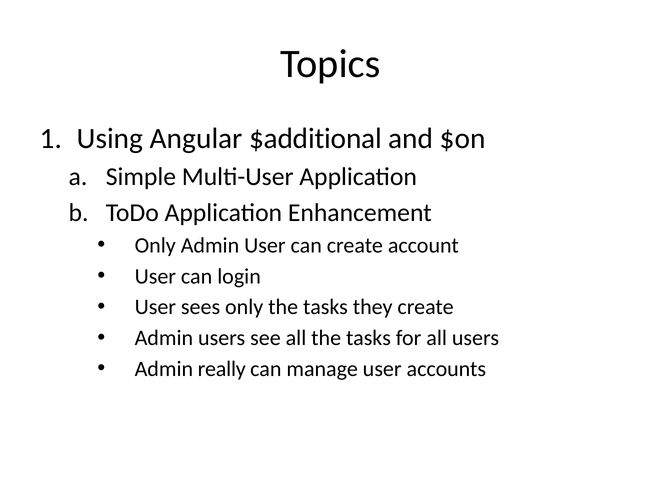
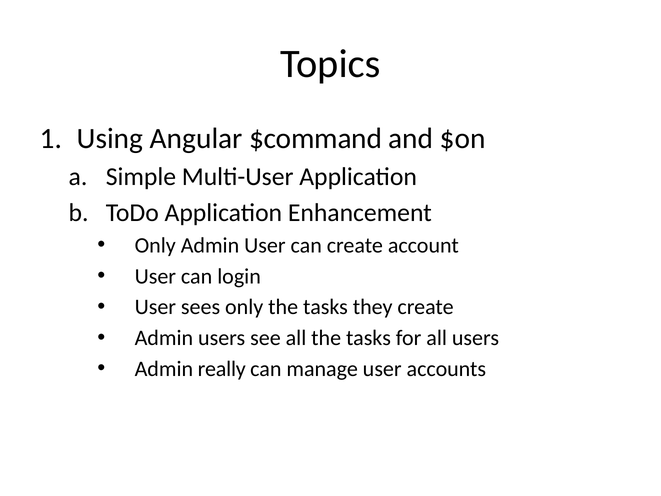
$additional: $additional -> $command
